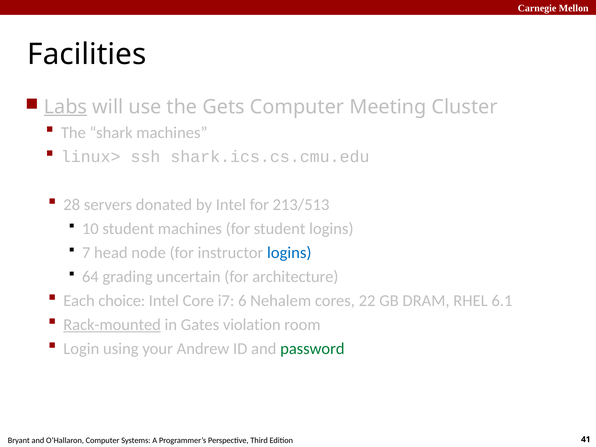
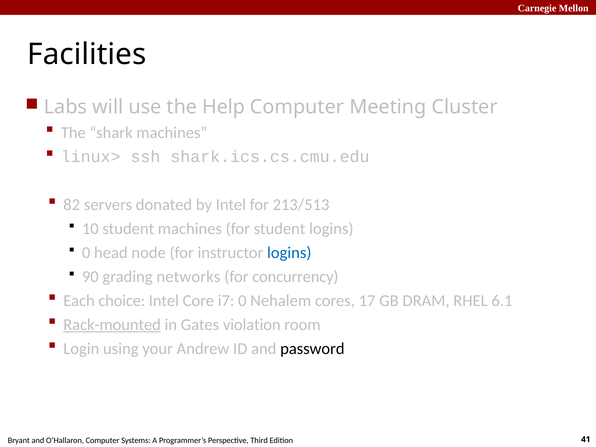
Labs underline: present -> none
Gets: Gets -> Help
28: 28 -> 82
7 at (86, 253): 7 -> 0
64: 64 -> 90
uncertain: uncertain -> networks
architecture: architecture -> concurrency
i7 6: 6 -> 0
22: 22 -> 17
password colour: green -> black
